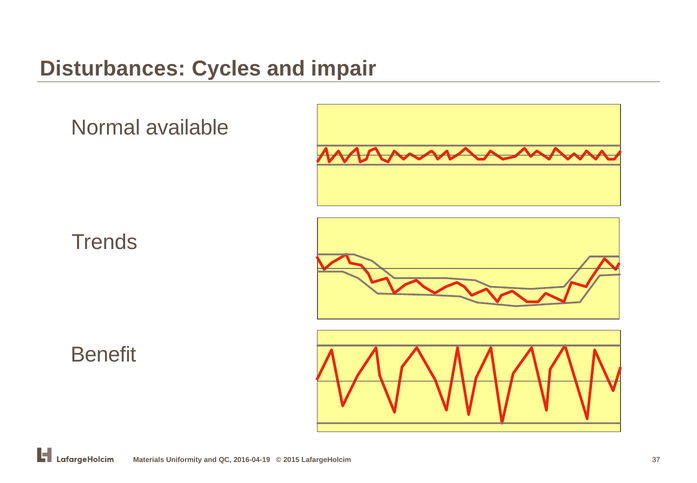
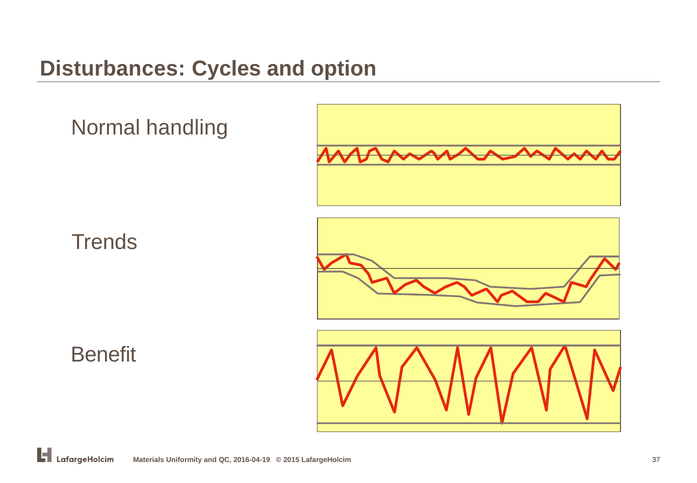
impair: impair -> option
available: available -> handling
